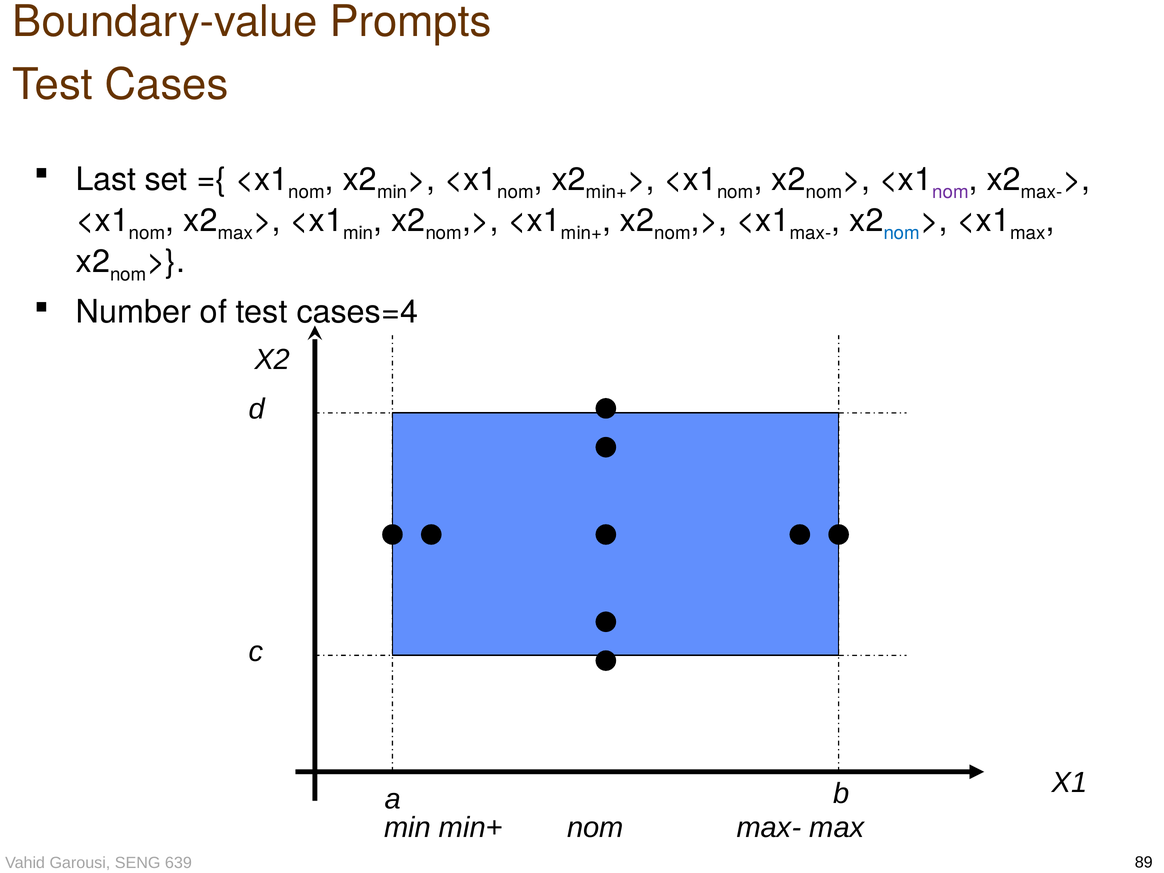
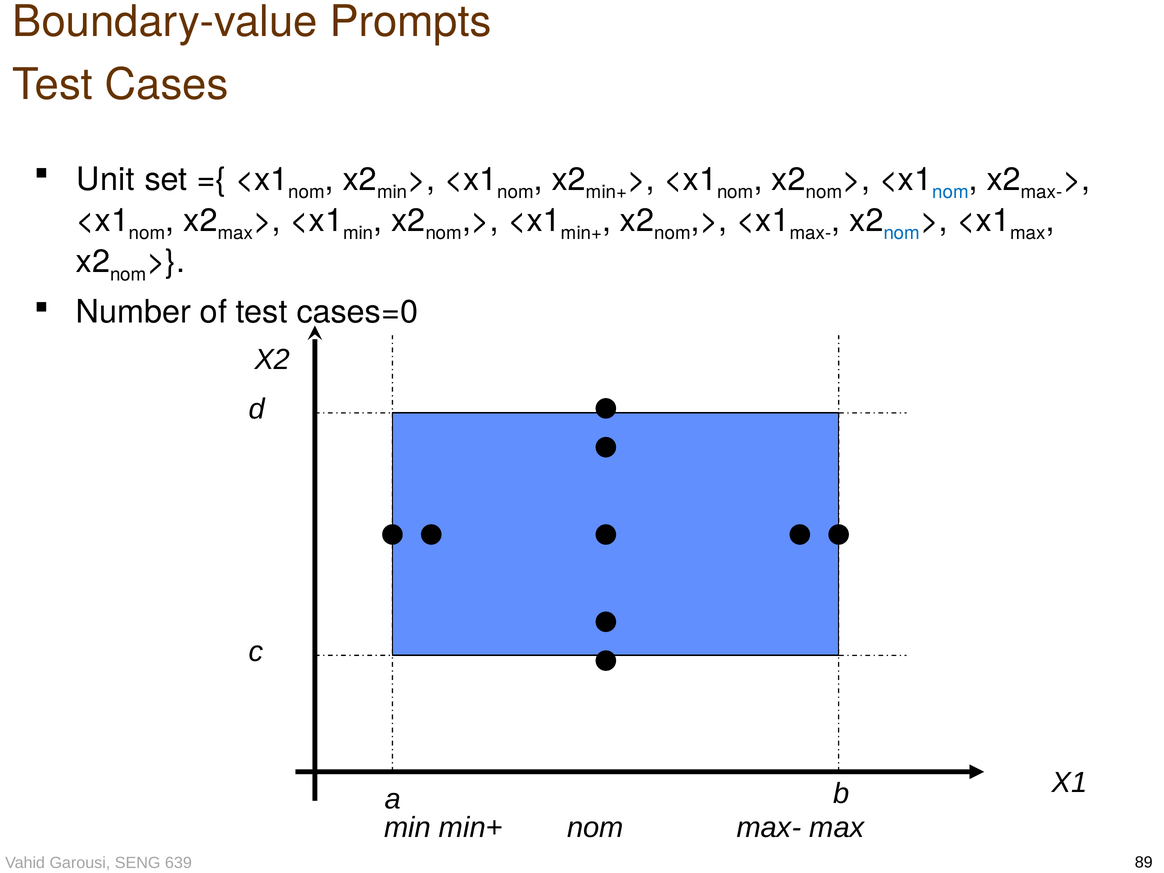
Last: Last -> Unit
nom at (950, 192) colour: purple -> blue
cases=4: cases=4 -> cases=0
